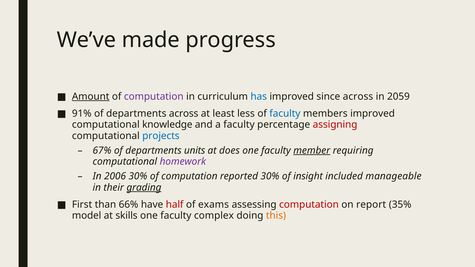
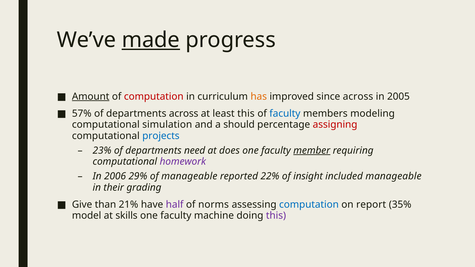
made underline: none -> present
computation at (154, 97) colour: purple -> red
has colour: blue -> orange
2059: 2059 -> 2005
91%: 91% -> 57%
least less: less -> this
members improved: improved -> modeling
knowledge: knowledge -> simulation
a faculty: faculty -> should
67%: 67% -> 23%
units: units -> need
2006 30%: 30% -> 29%
computation at (189, 176): computation -> manageable
reported 30%: 30% -> 22%
grading underline: present -> none
First: First -> Give
66%: 66% -> 21%
half colour: red -> purple
exams: exams -> norms
computation at (309, 205) colour: red -> blue
complex: complex -> machine
this at (276, 216) colour: orange -> purple
